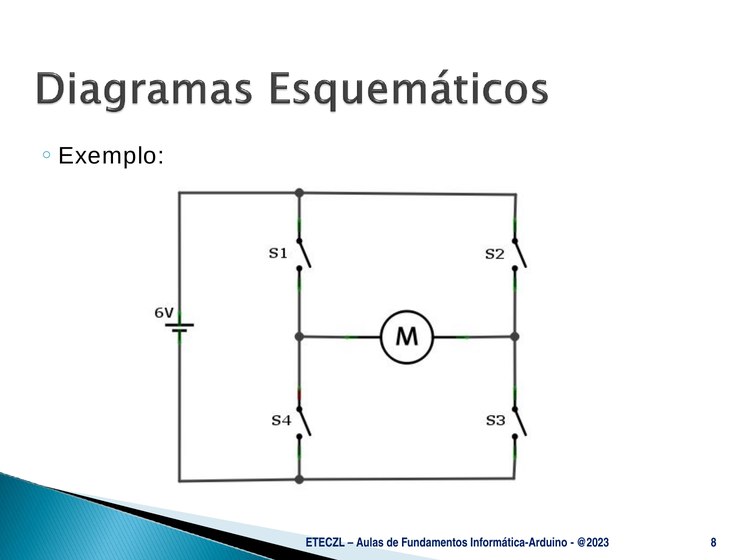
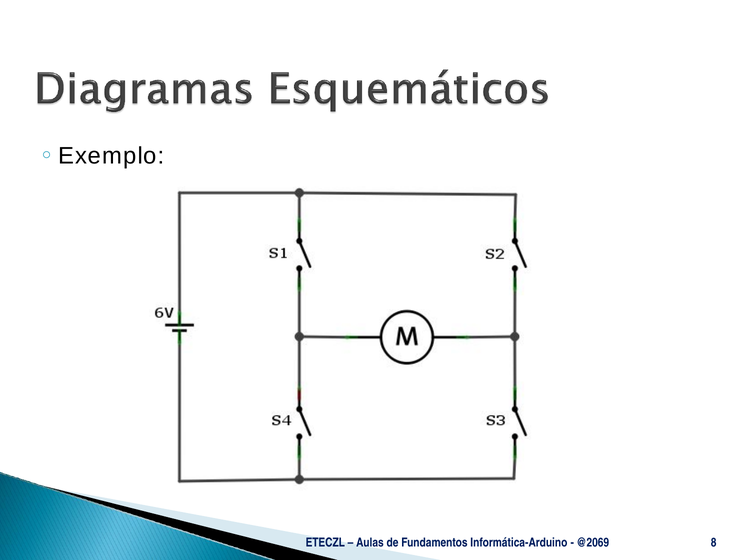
@2023: @2023 -> @2069
